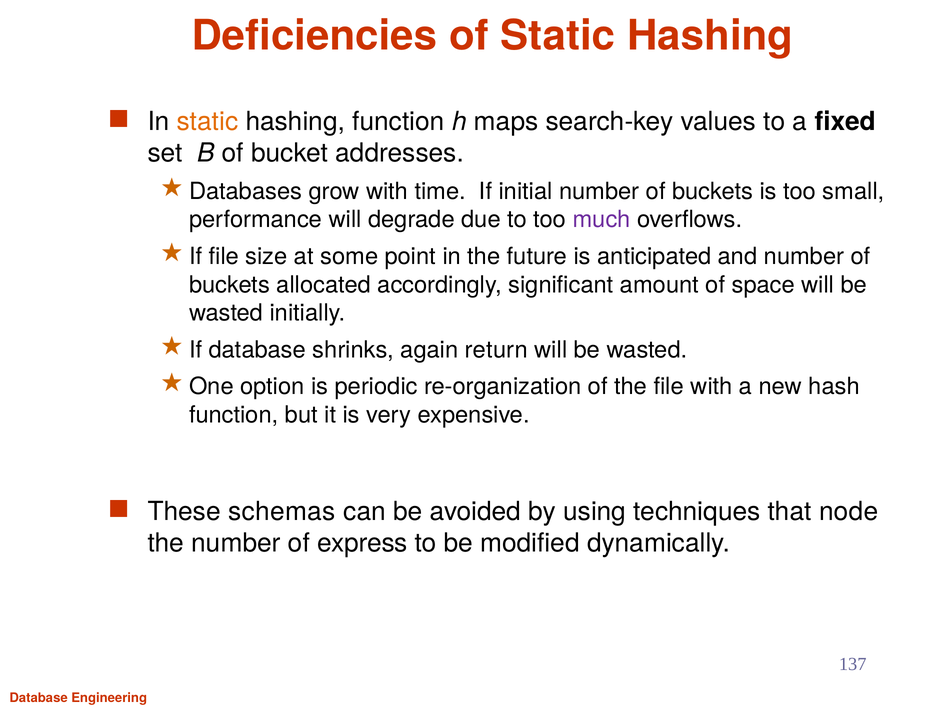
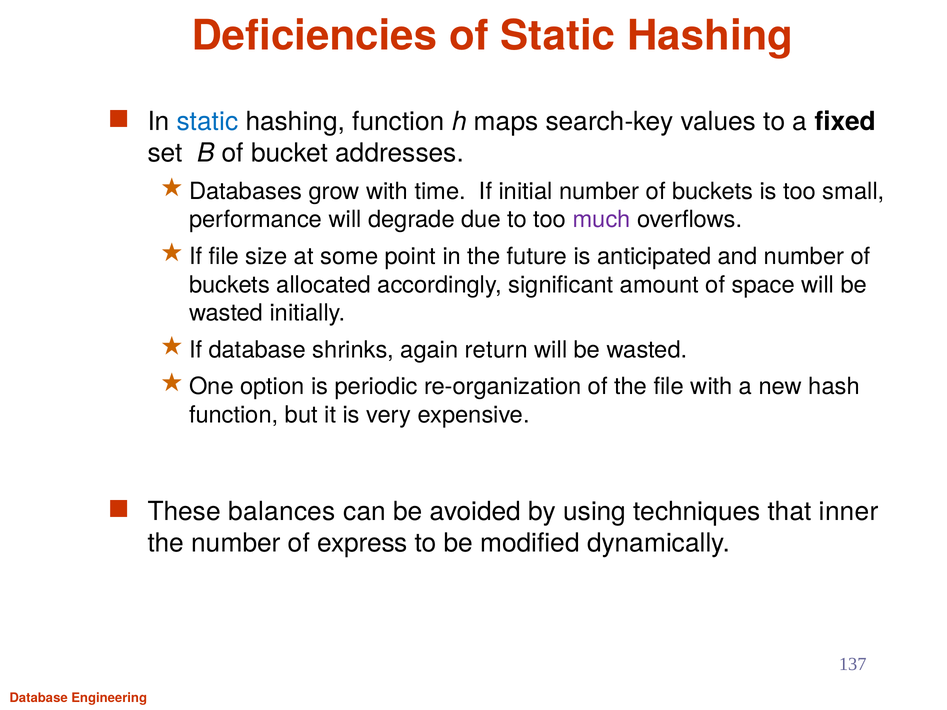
static at (207, 122) colour: orange -> blue
schemas: schemas -> balances
node: node -> inner
